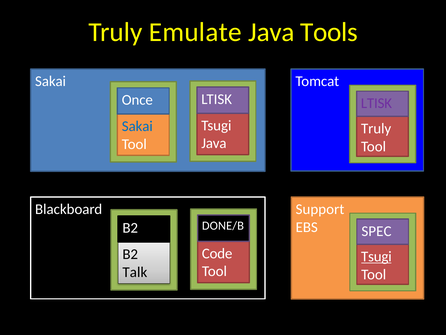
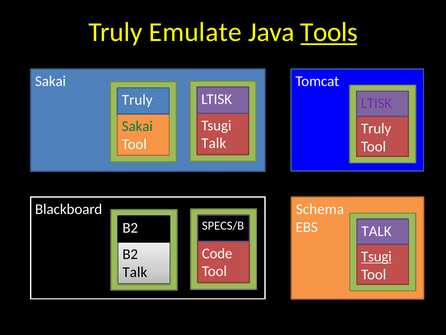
Tools underline: none -> present
Once at (137, 100): Once -> Truly
Sakai at (137, 126) colour: blue -> green
Java at (214, 143): Java -> Talk
Support: Support -> Schema
DONE/B: DONE/B -> SPECS/B
SPEC at (376, 231): SPEC -> TALK
